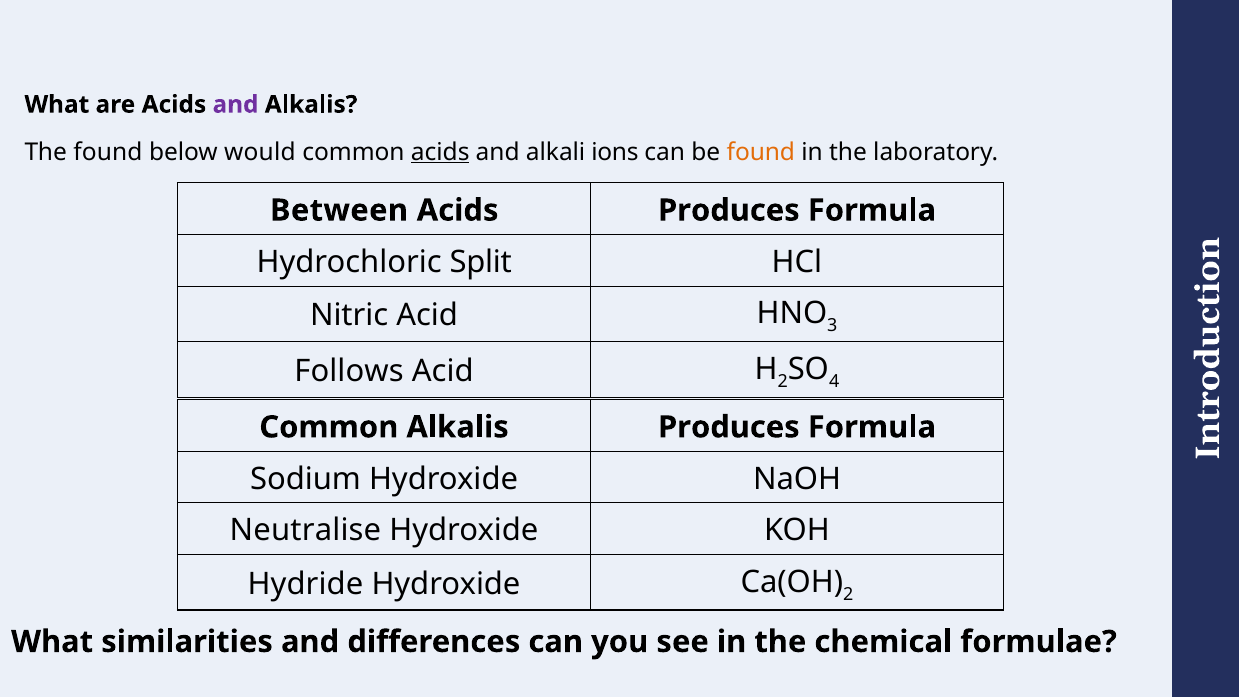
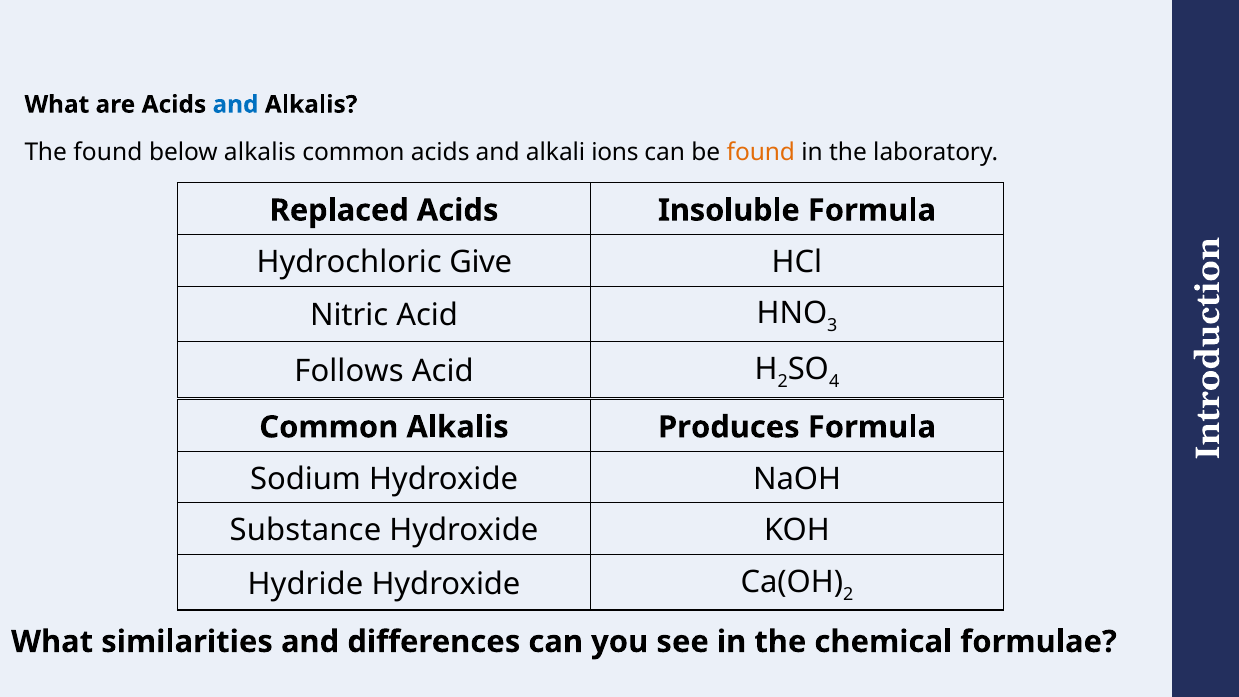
and at (236, 105) colour: purple -> blue
below would: would -> alkalis
acids at (440, 152) underline: present -> none
Between: Between -> Replaced
Acids Produces: Produces -> Insoluble
Split: Split -> Give
Neutralise: Neutralise -> Substance
